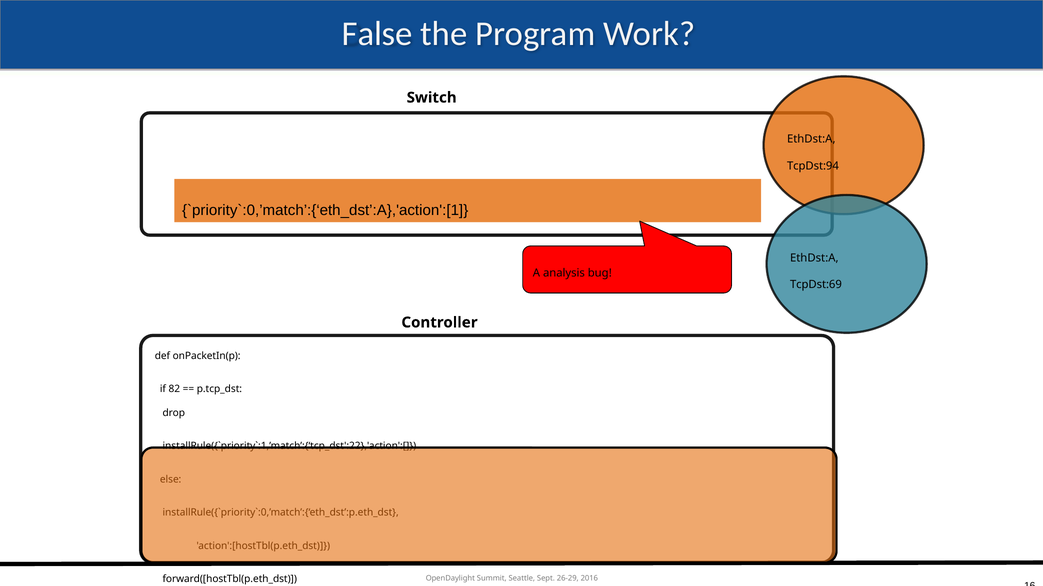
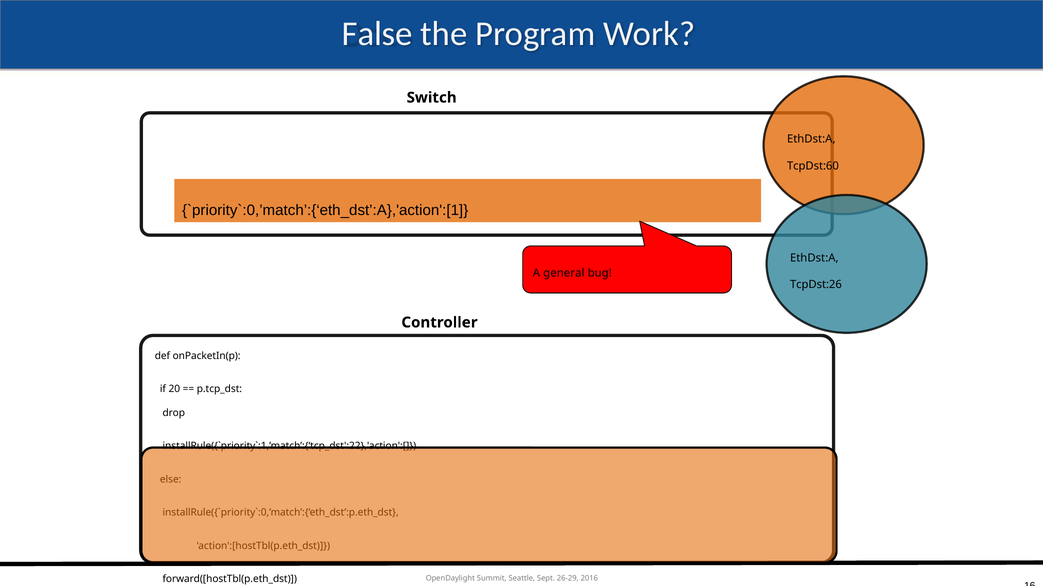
TcpDst:94: TcpDst:94 -> TcpDst:60
analysis: analysis -> general
TcpDst:69: TcpDst:69 -> TcpDst:26
82: 82 -> 20
